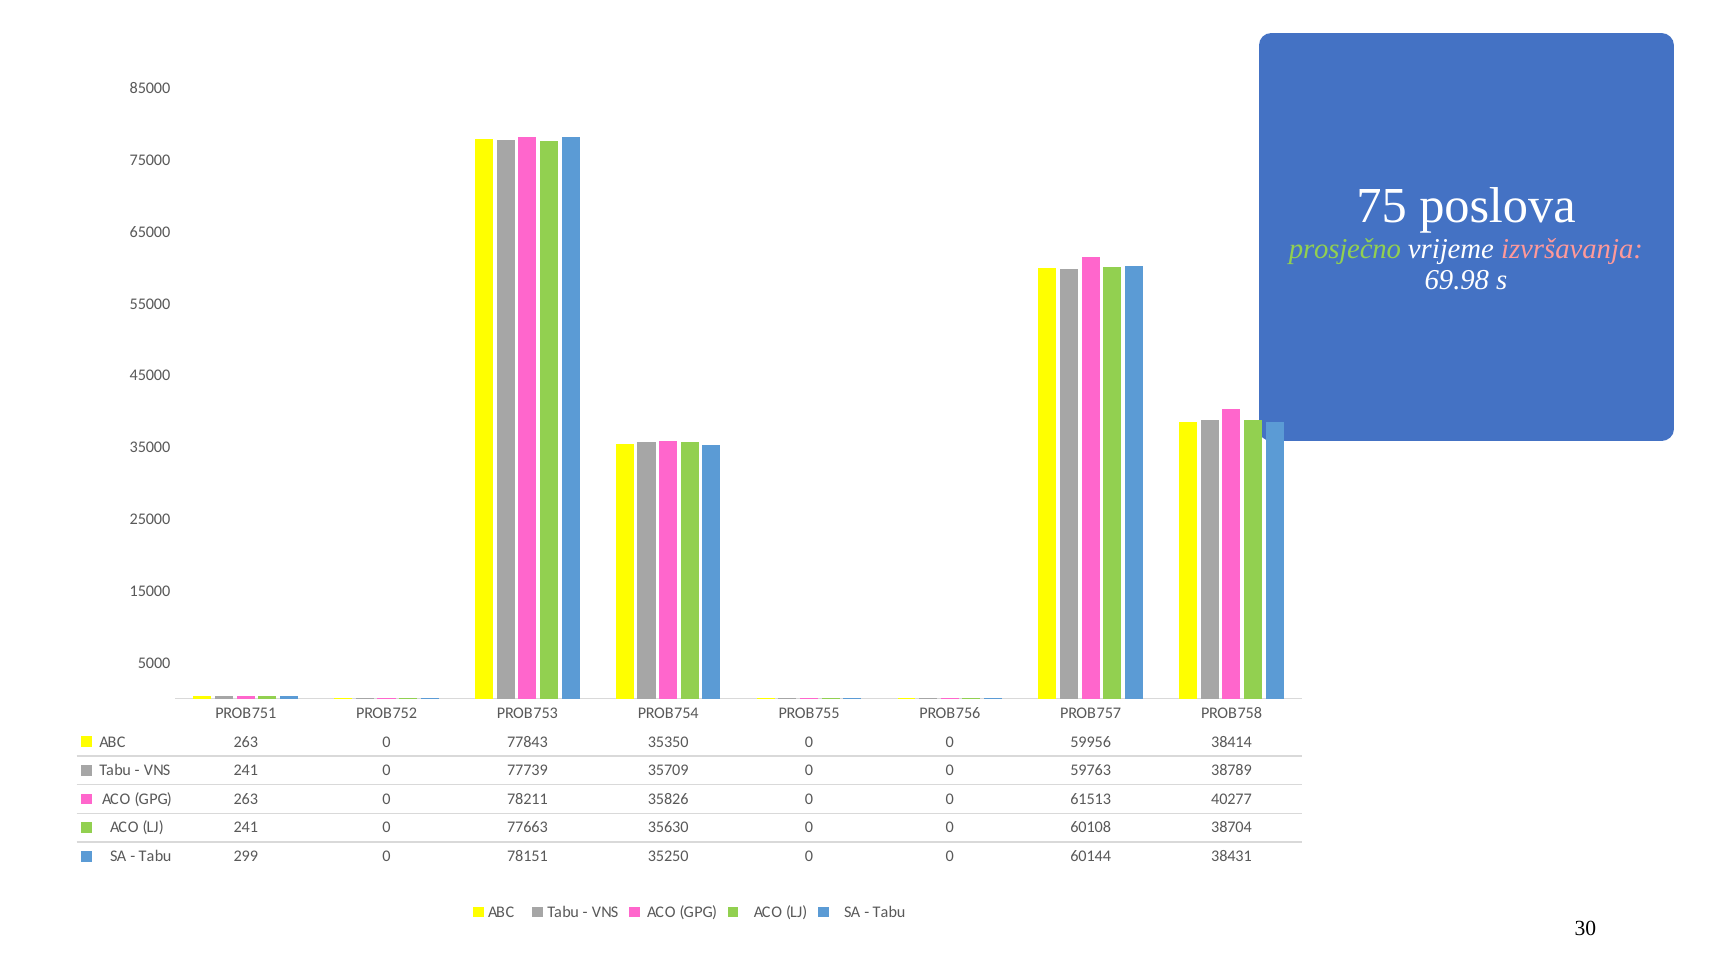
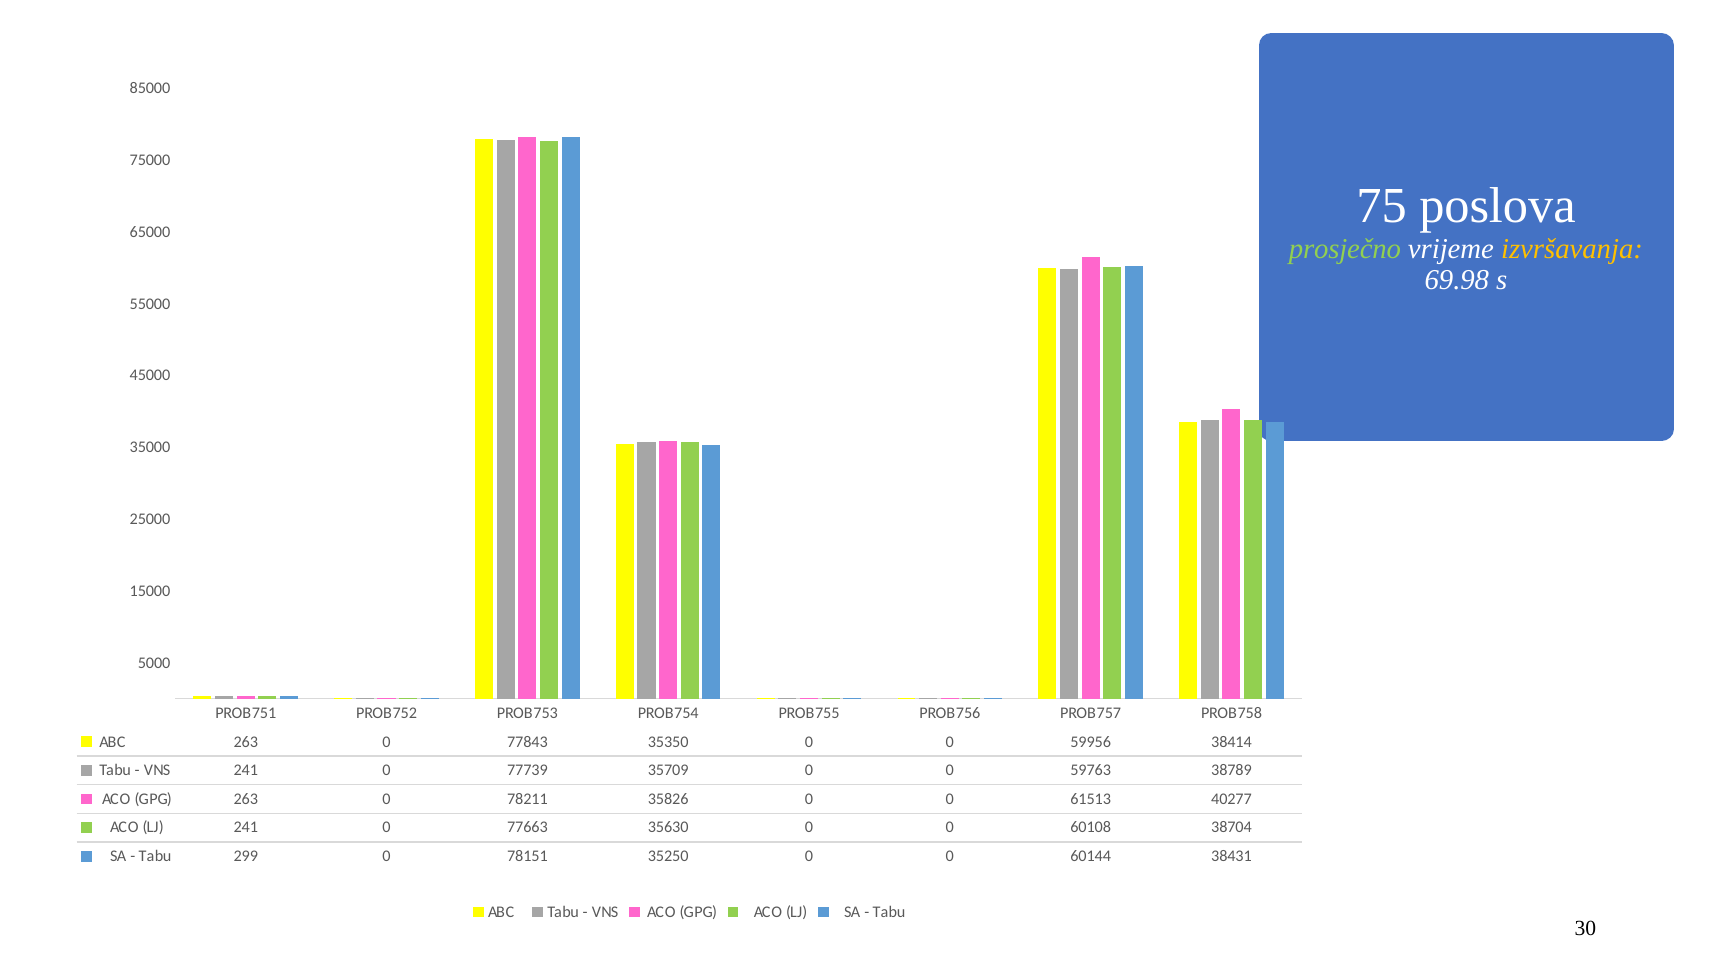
izvršavanja colour: pink -> yellow
